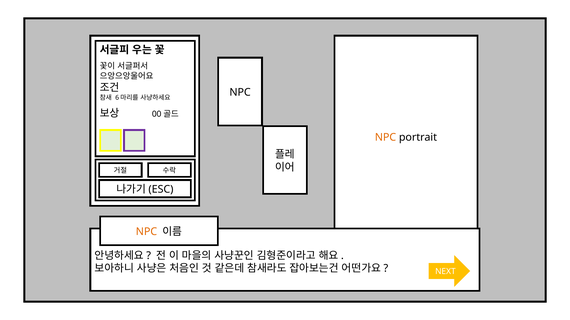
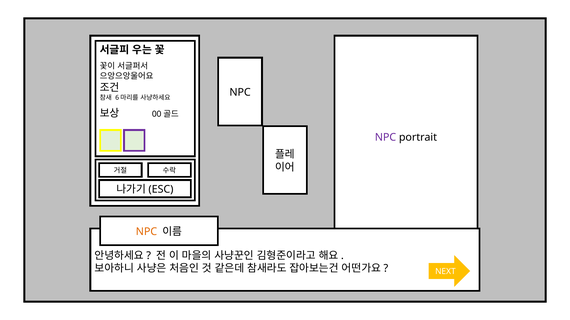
NPC at (386, 138) colour: orange -> purple
